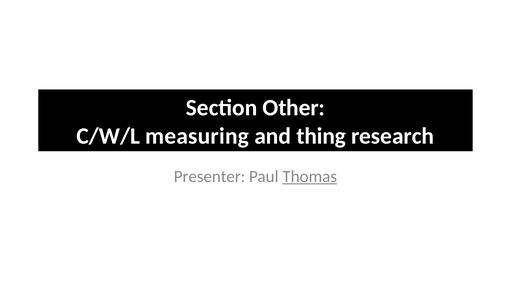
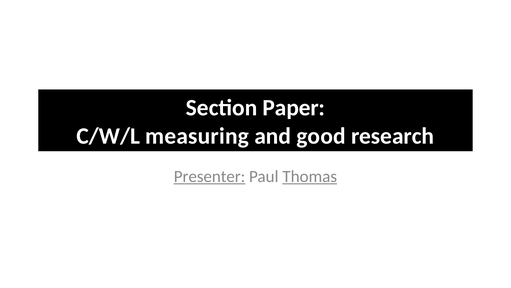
Other: Other -> Paper
thing: thing -> good
Presenter underline: none -> present
